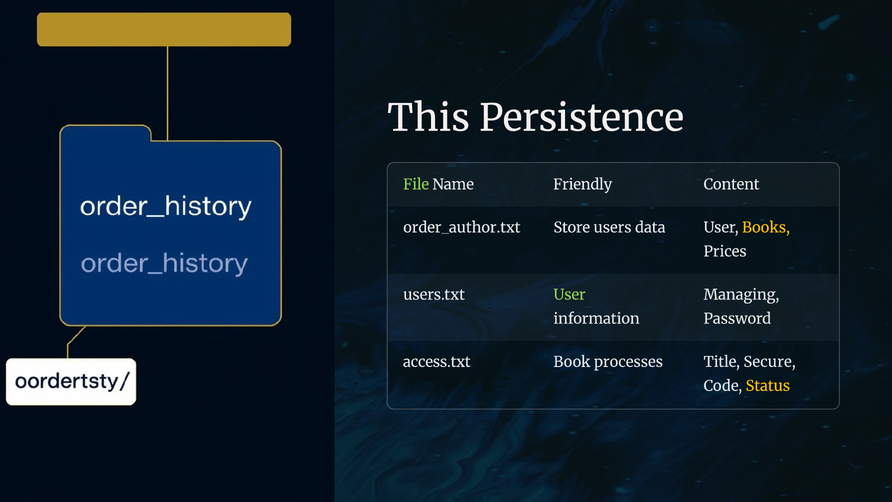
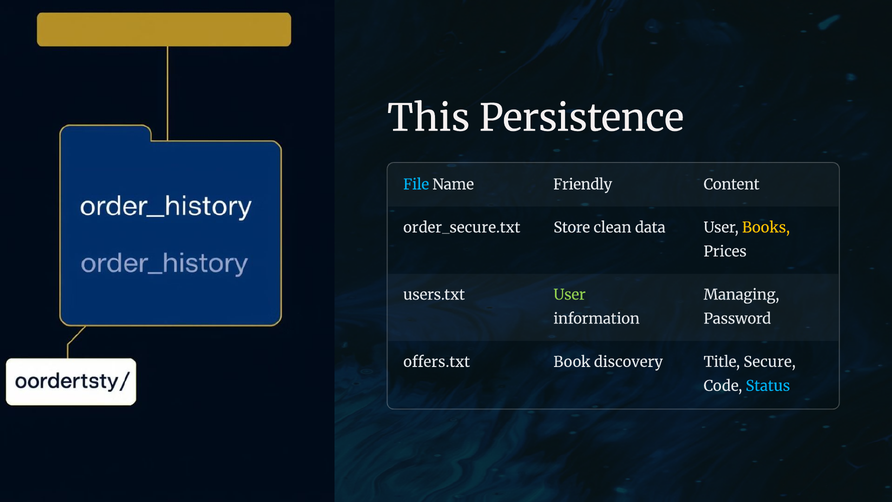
File colour: light green -> light blue
order_author.txt: order_author.txt -> order_secure.txt
users: users -> clean
access.txt: access.txt -> offers.txt
processes: processes -> discovery
Status colour: yellow -> light blue
